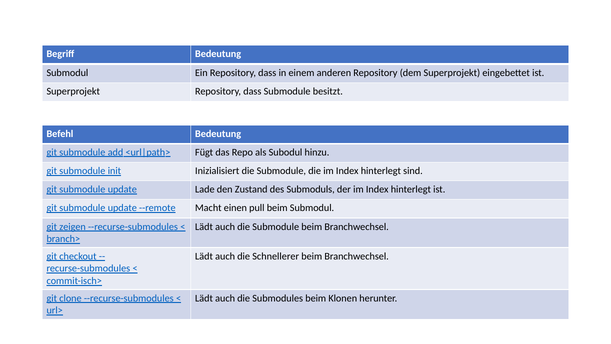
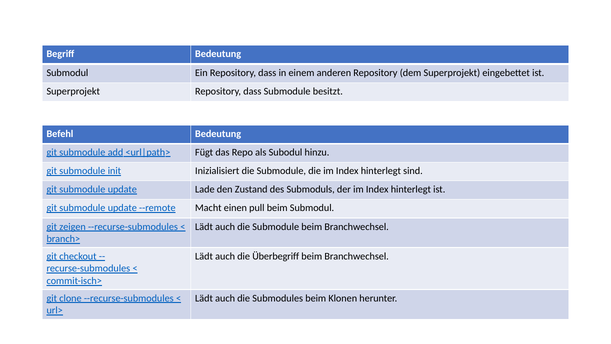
Schnellerer: Schnellerer -> Überbegriff
